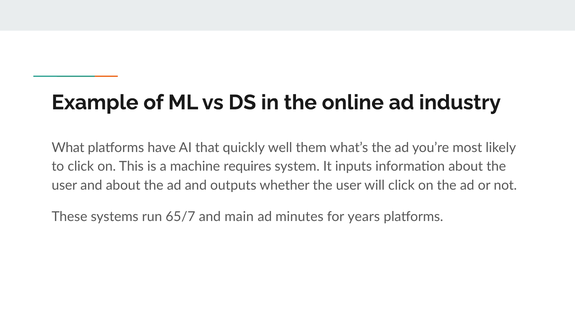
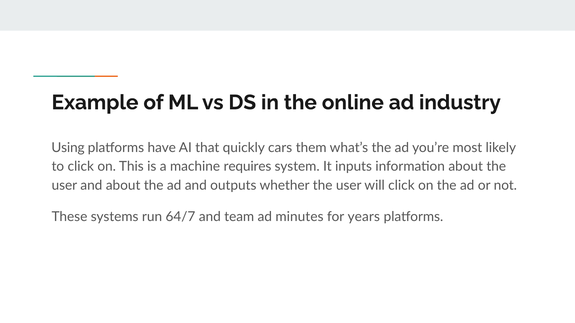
What: What -> Using
well: well -> cars
65/7: 65/7 -> 64/7
main: main -> team
